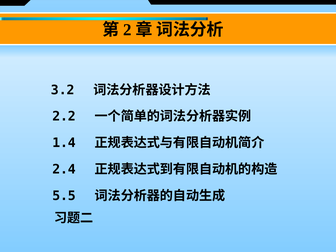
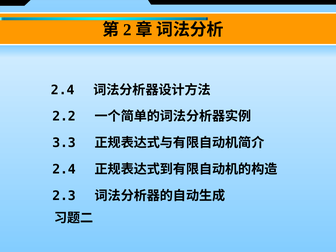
3.2 at (63, 90): 3.2 -> 2.4
1.4: 1.4 -> 3.3
5.5: 5.5 -> 2.3
